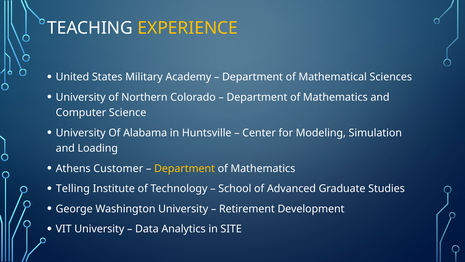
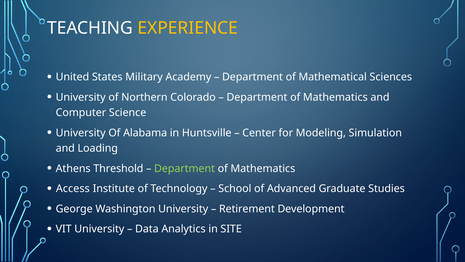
Customer: Customer -> Threshold
Department at (185, 168) colour: yellow -> light green
Telling: Telling -> Access
